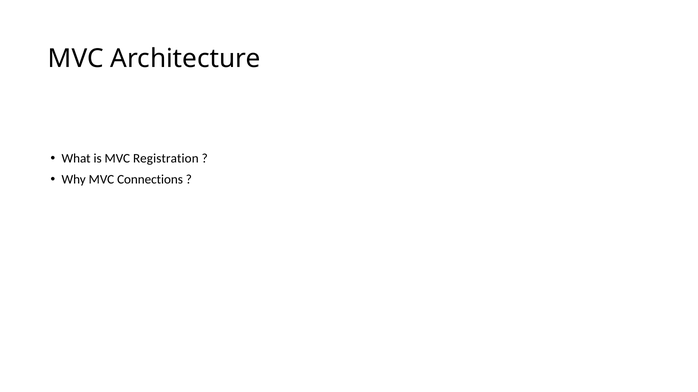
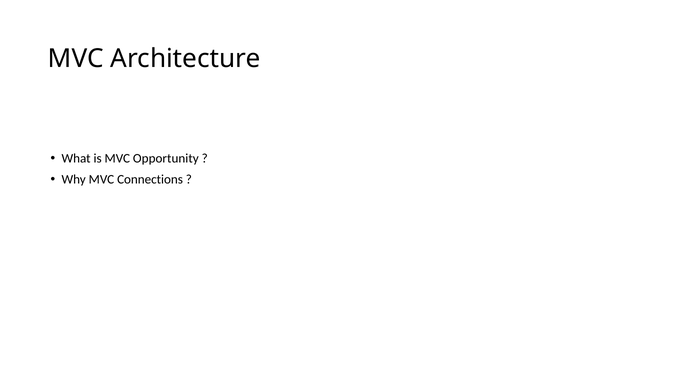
Registration: Registration -> Opportunity
